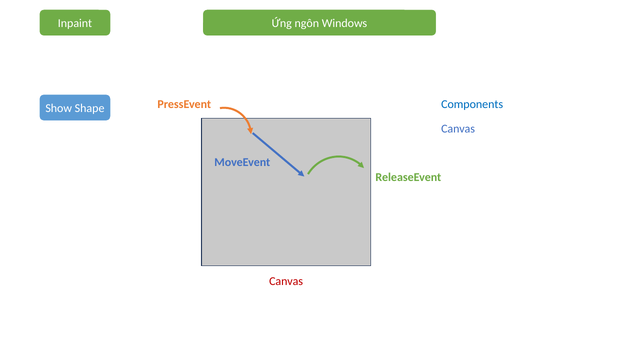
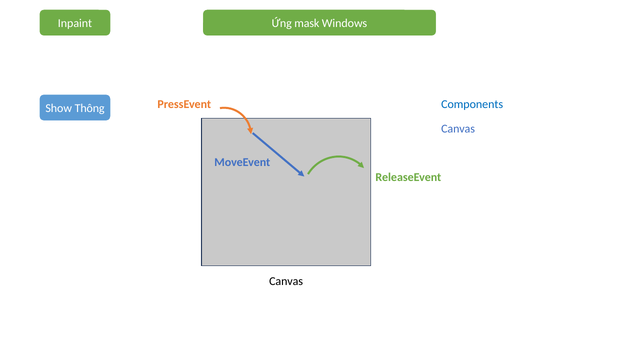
ngôn: ngôn -> mask
Shape: Shape -> Thông
Canvas at (286, 282) colour: red -> black
